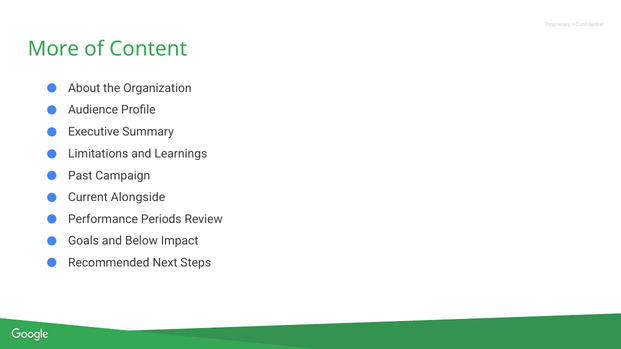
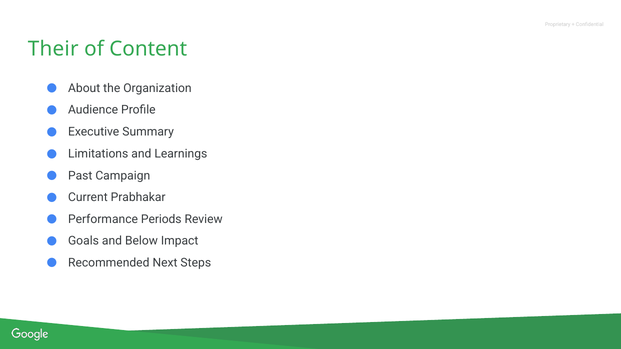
More: More -> Their
Alongside: Alongside -> Prabhakar
